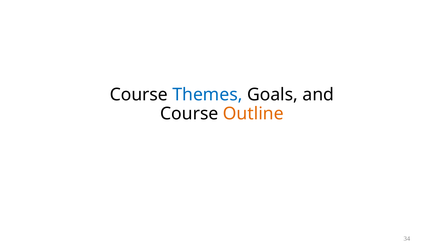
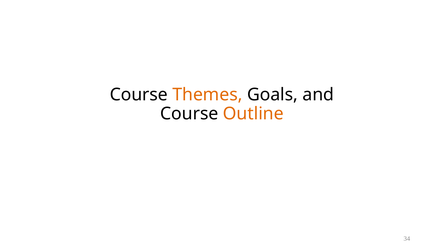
Themes colour: blue -> orange
